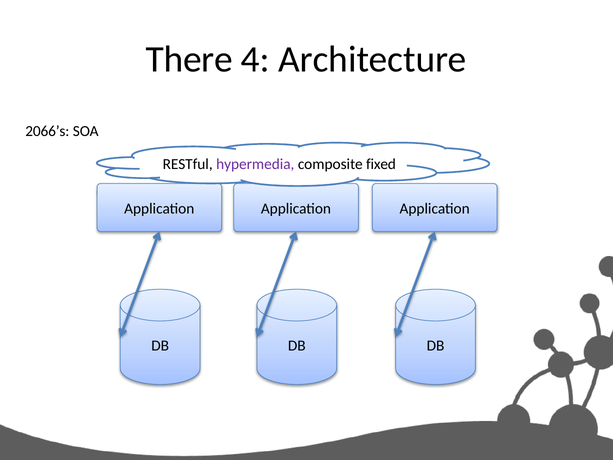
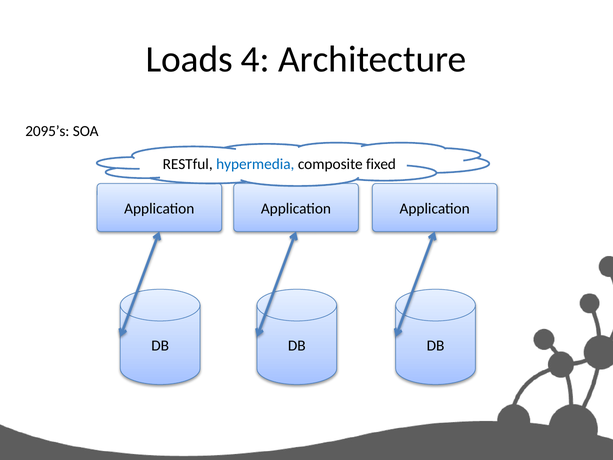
There: There -> Loads
2066’s: 2066’s -> 2095’s
hypermedia colour: purple -> blue
